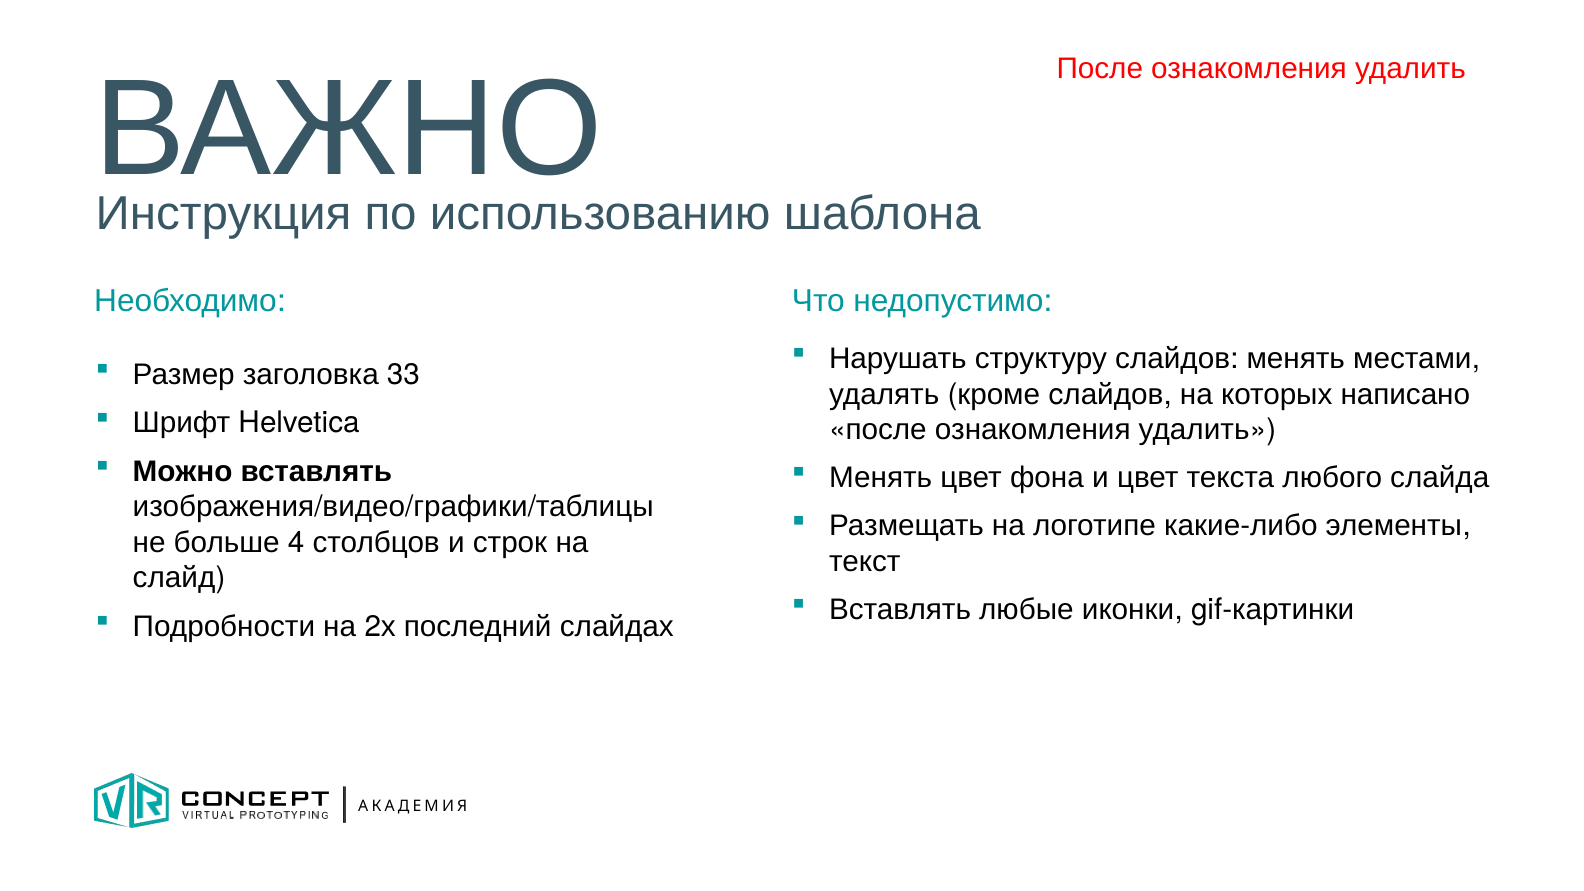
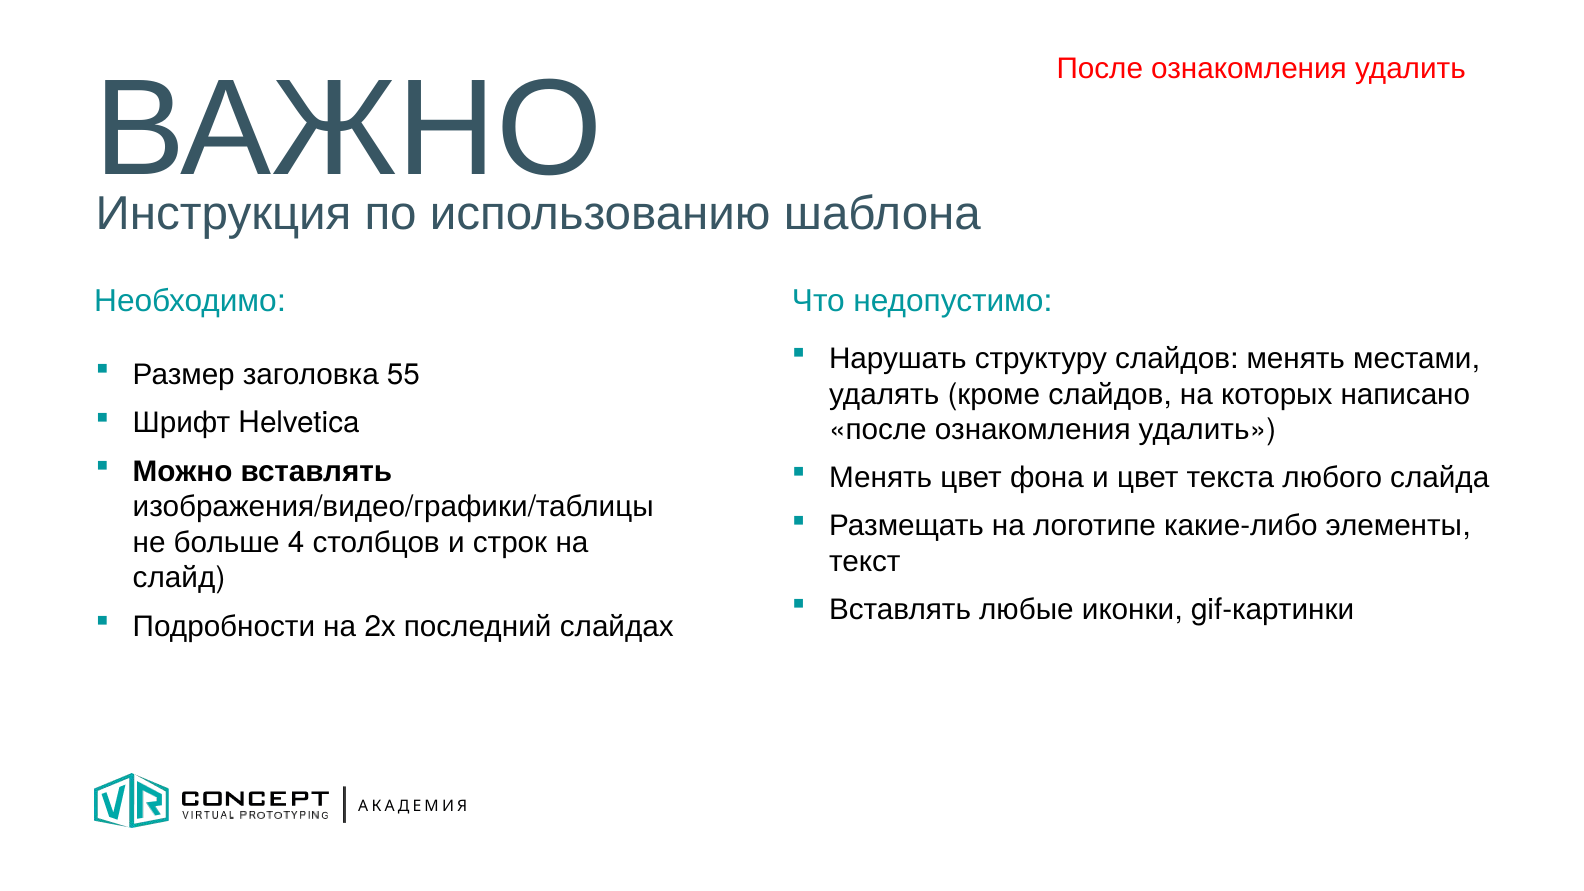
33: 33 -> 55
